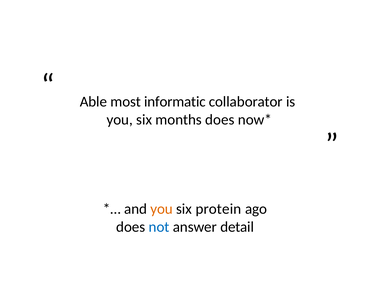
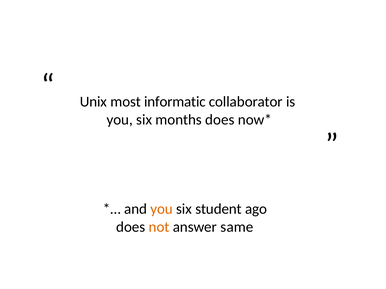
Able: Able -> Unix
protein: protein -> student
not colour: blue -> orange
detail: detail -> same
